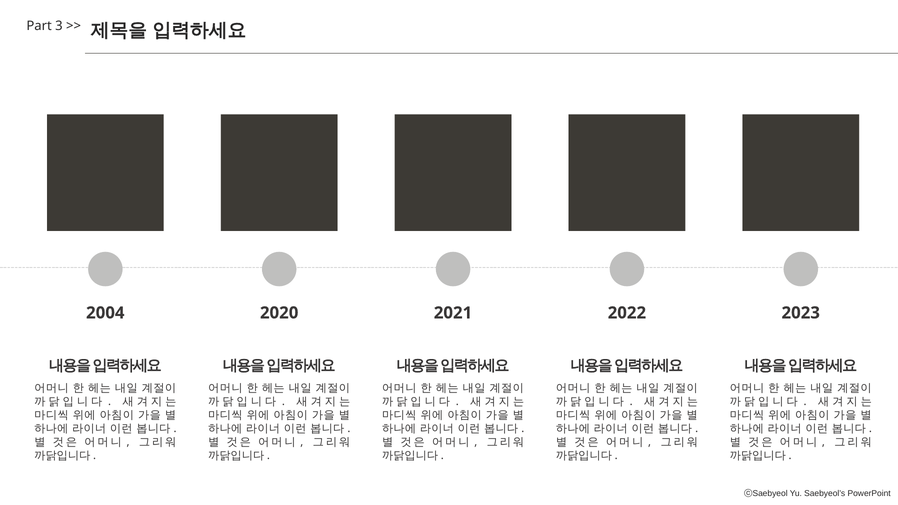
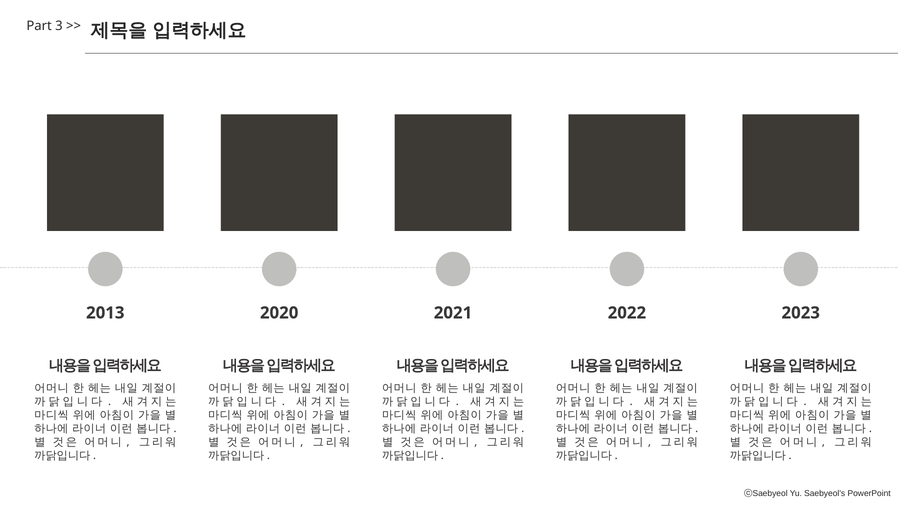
2004: 2004 -> 2013
